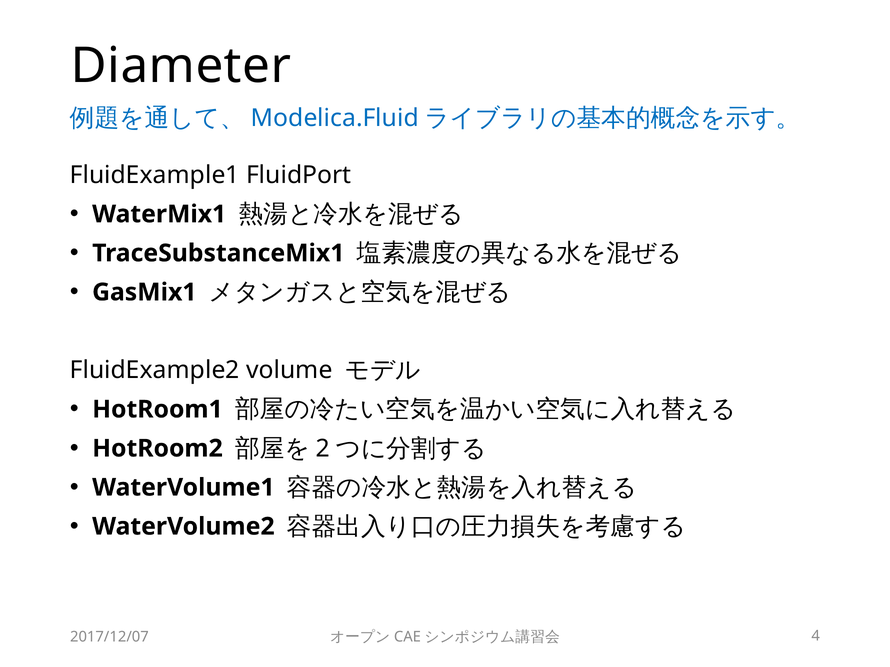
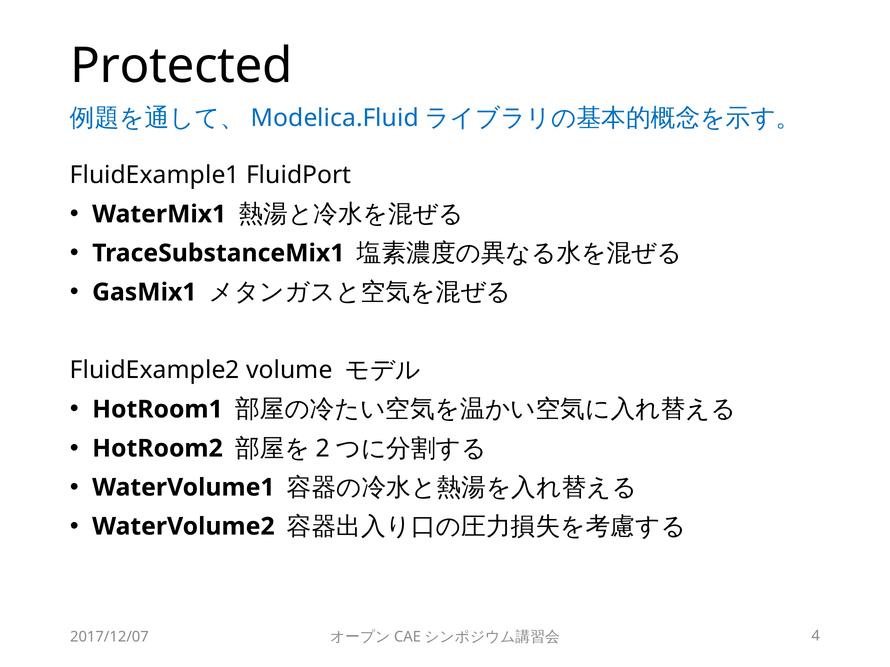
Diameter: Diameter -> Protected
